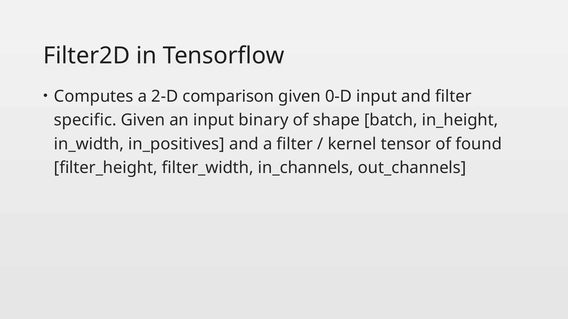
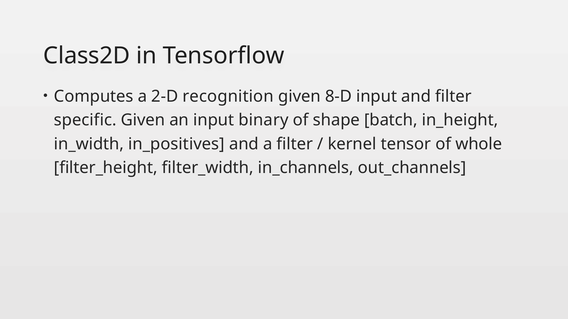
Filter2D: Filter2D -> Class2D
comparison: comparison -> recognition
0-D: 0-D -> 8-D
found: found -> whole
